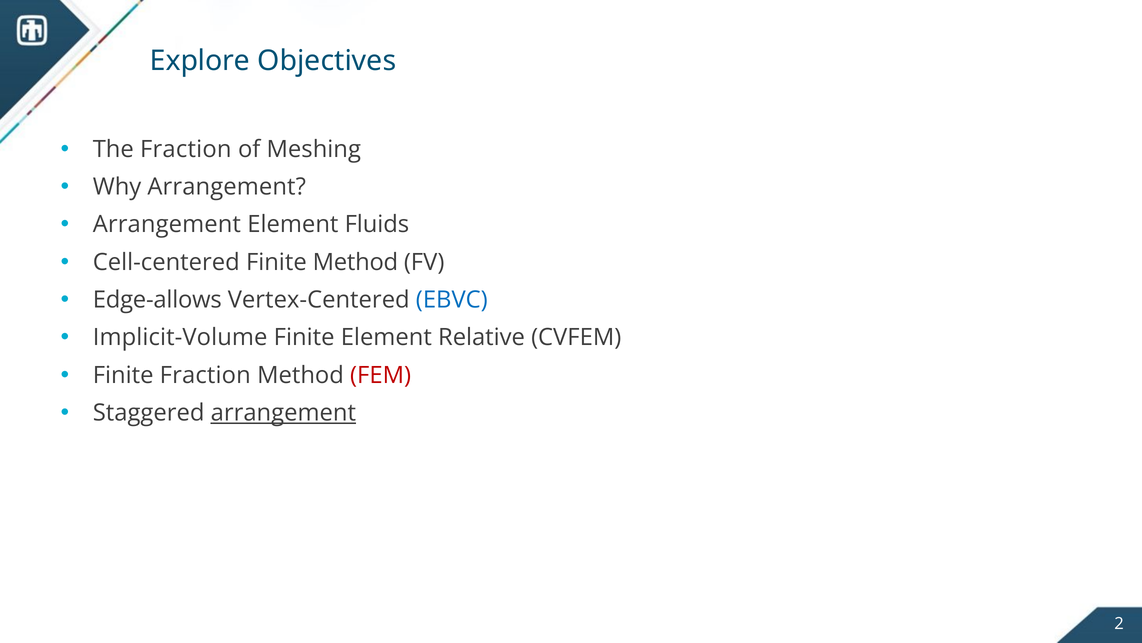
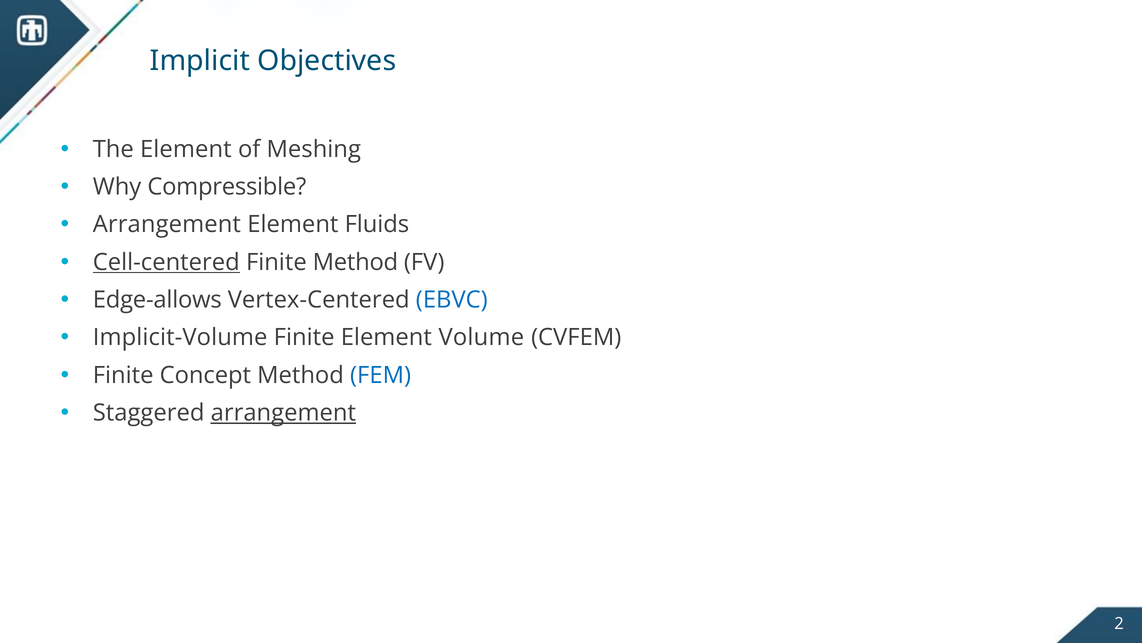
Explore: Explore -> Implicit
The Fraction: Fraction -> Element
Why Arrangement: Arrangement -> Compressible
Cell-centered underline: none -> present
Relative: Relative -> Volume
Finite Fraction: Fraction -> Concept
FEM colour: red -> blue
